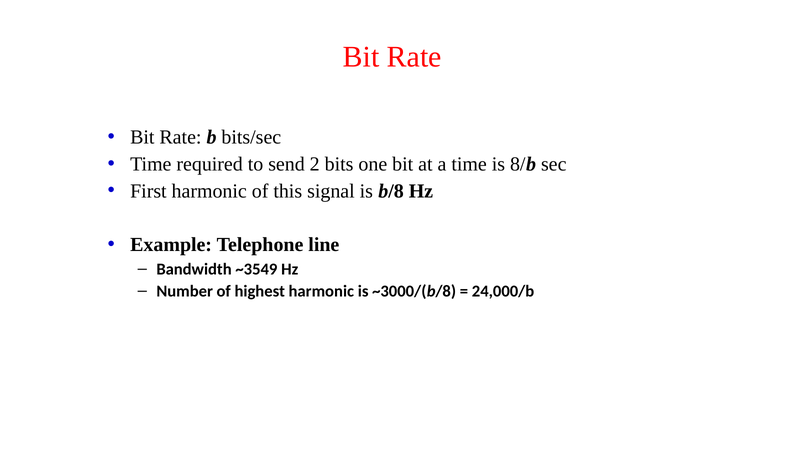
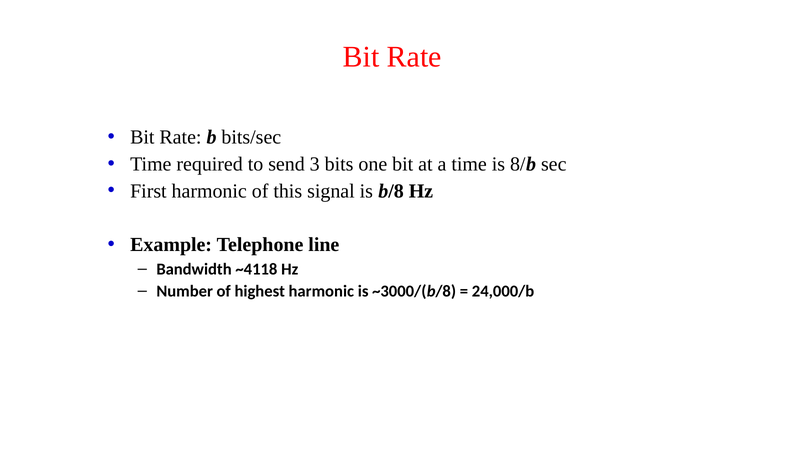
2: 2 -> 3
~3549: ~3549 -> ~4118
